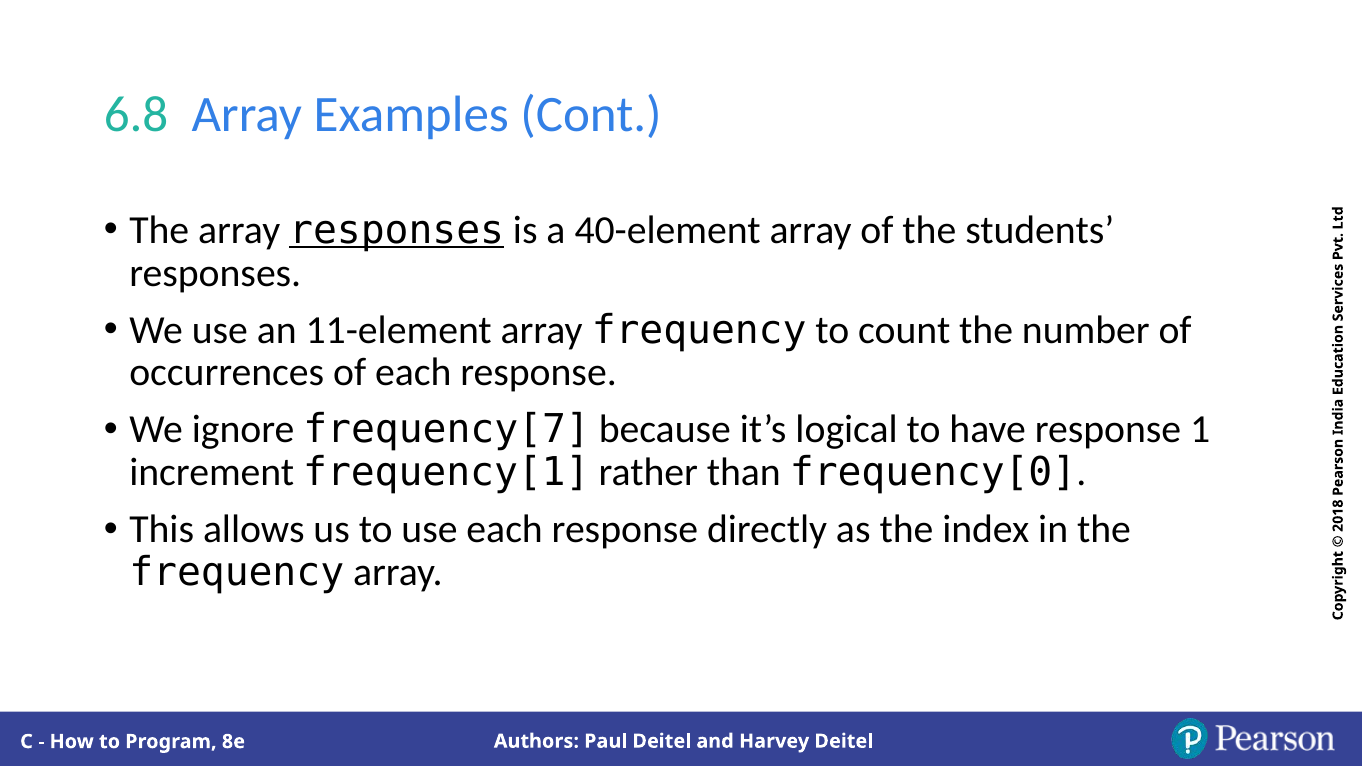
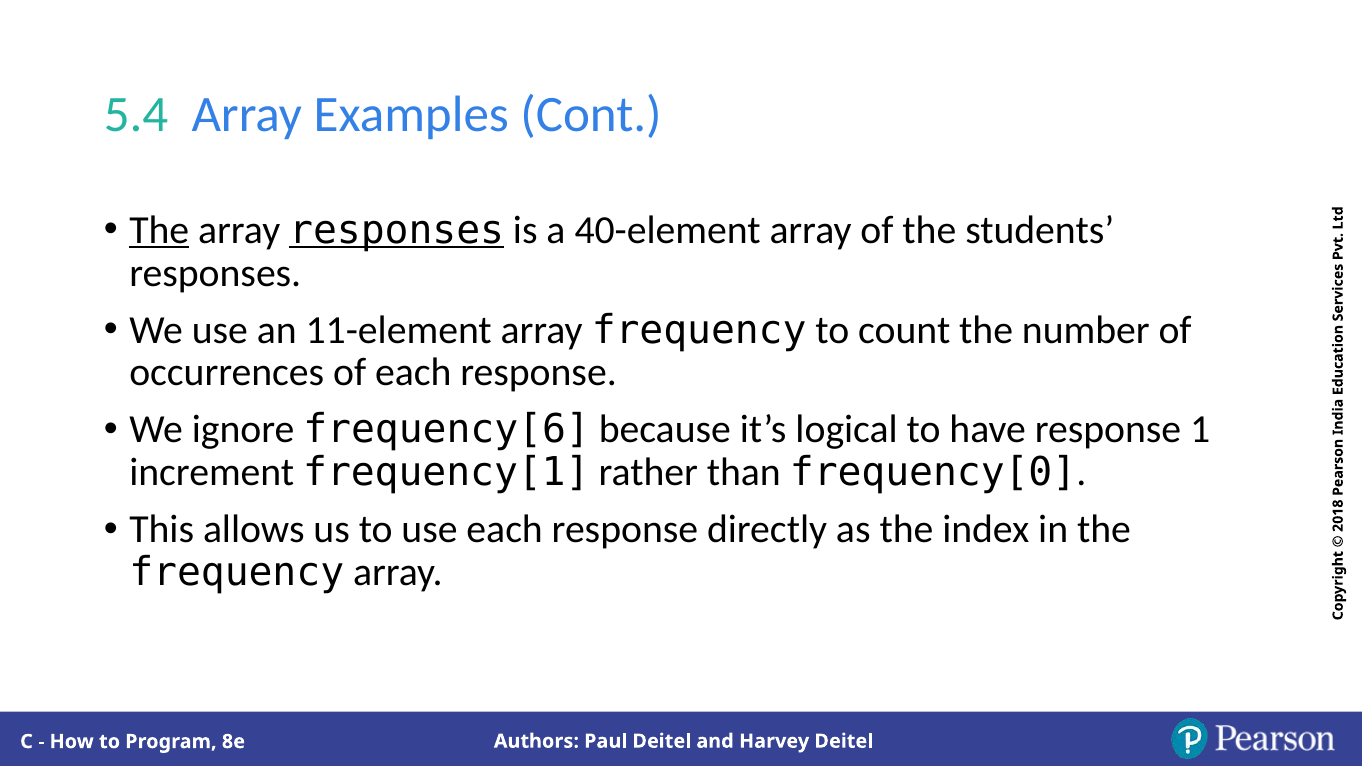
6.8: 6.8 -> 5.4
The at (159, 230) underline: none -> present
frequency[7: frequency[7 -> frequency[6
